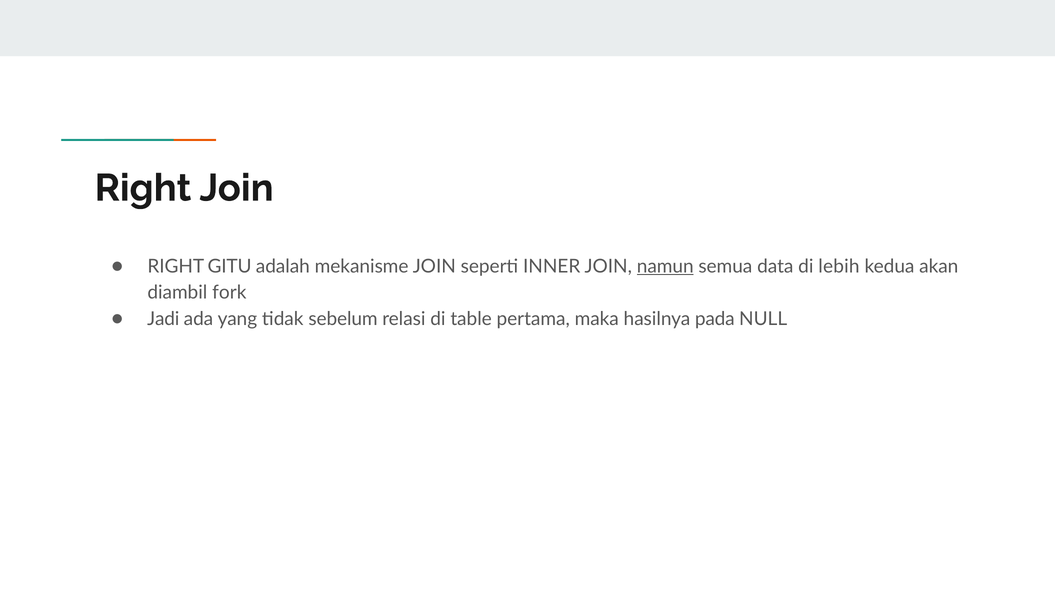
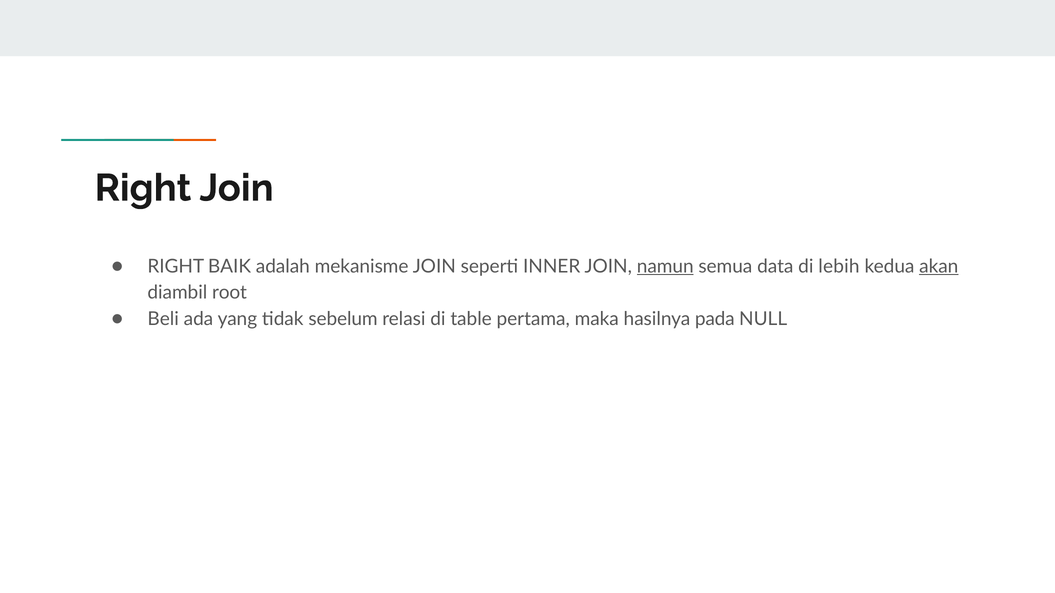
GITU: GITU -> BAIK
akan underline: none -> present
fork: fork -> root
Jadi: Jadi -> Beli
